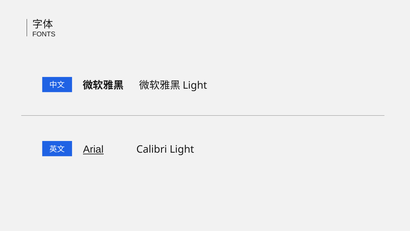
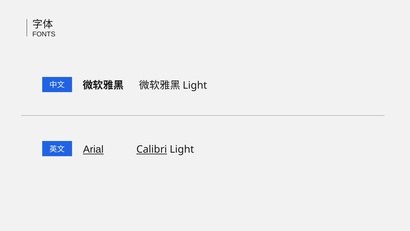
Calibri underline: none -> present
